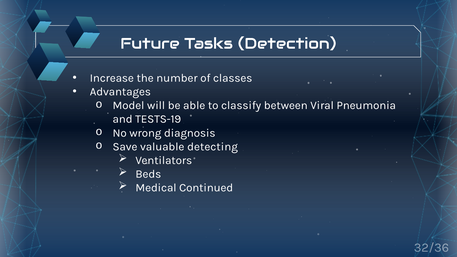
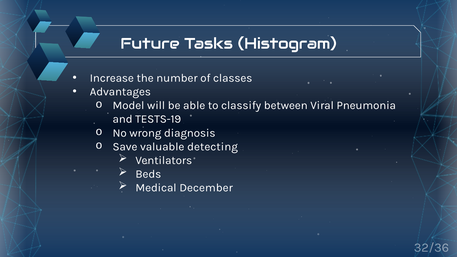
Detection: Detection -> Histogram
Continued: Continued -> December
